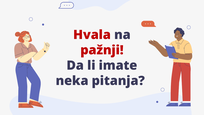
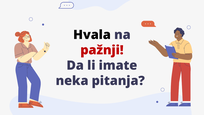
Hvala colour: red -> black
